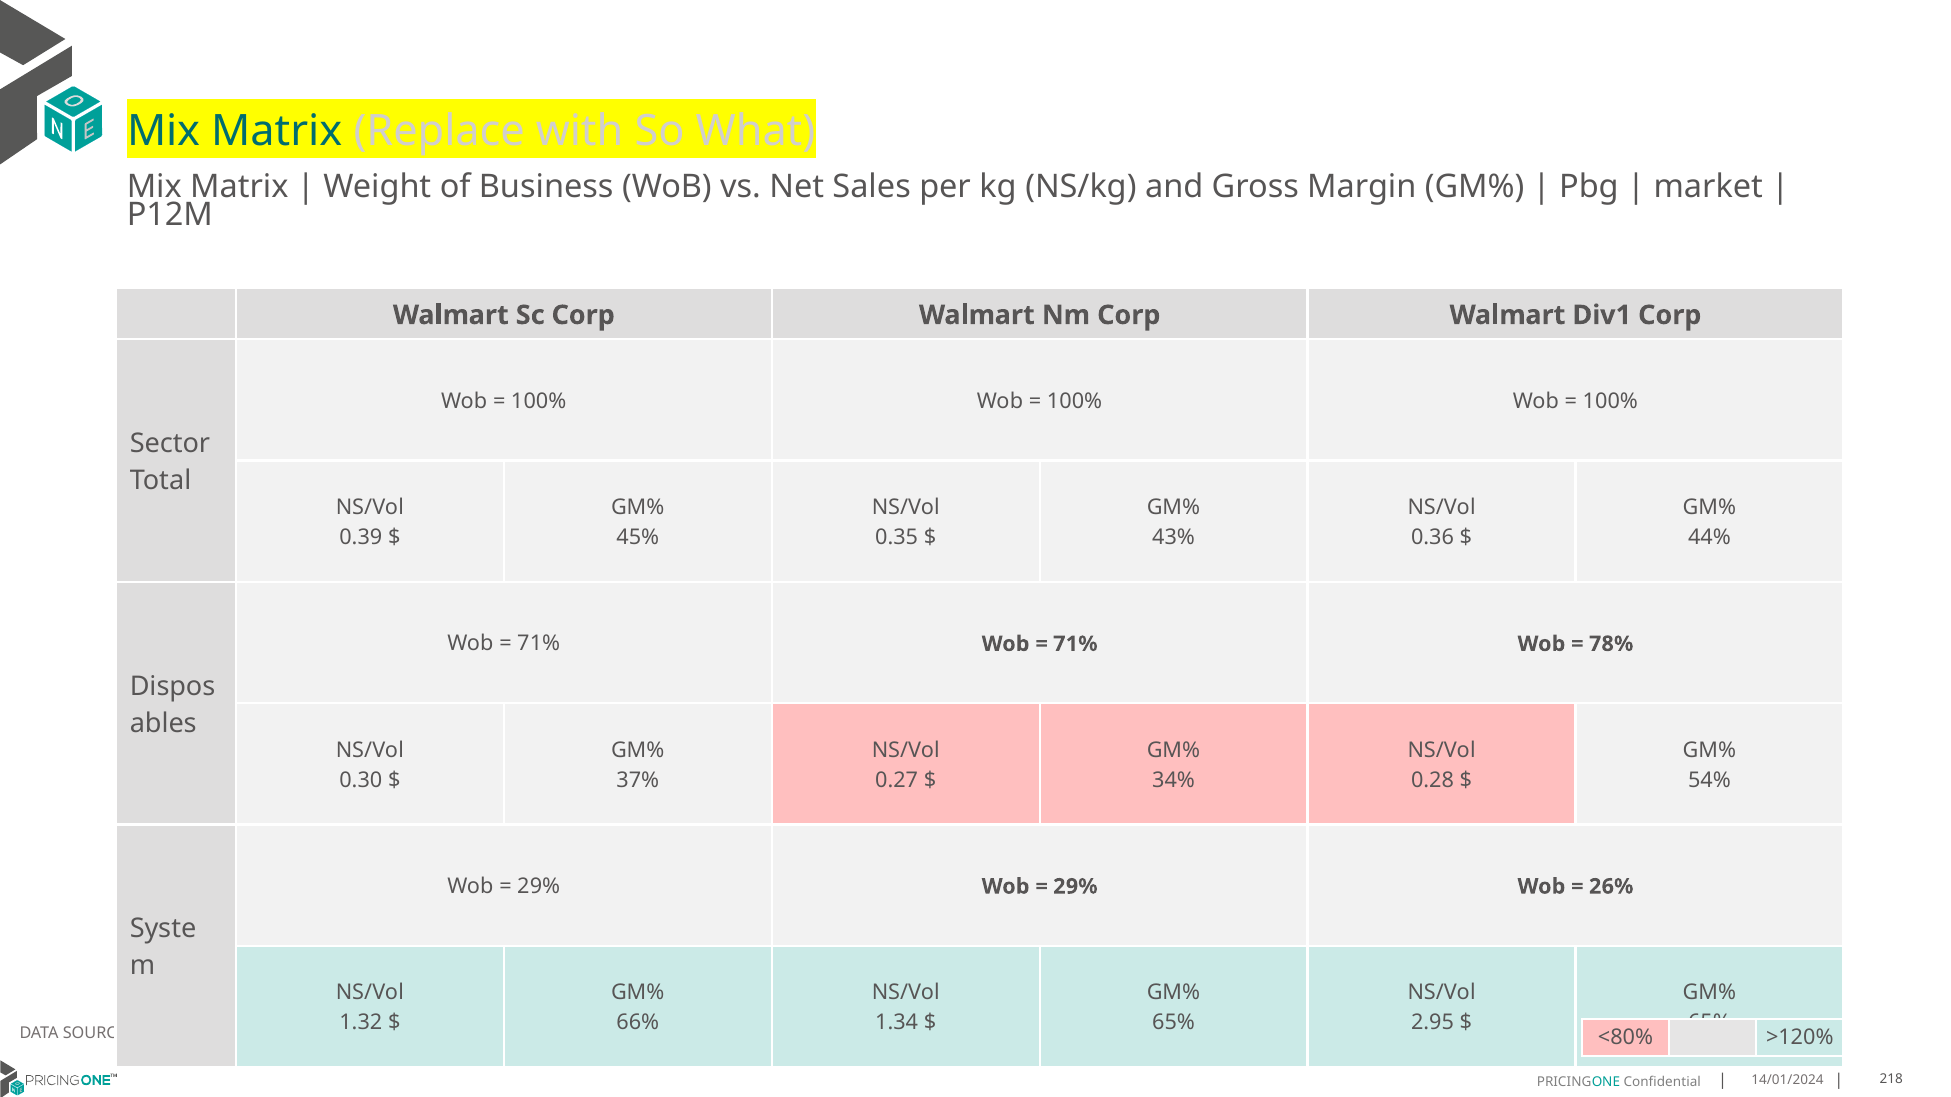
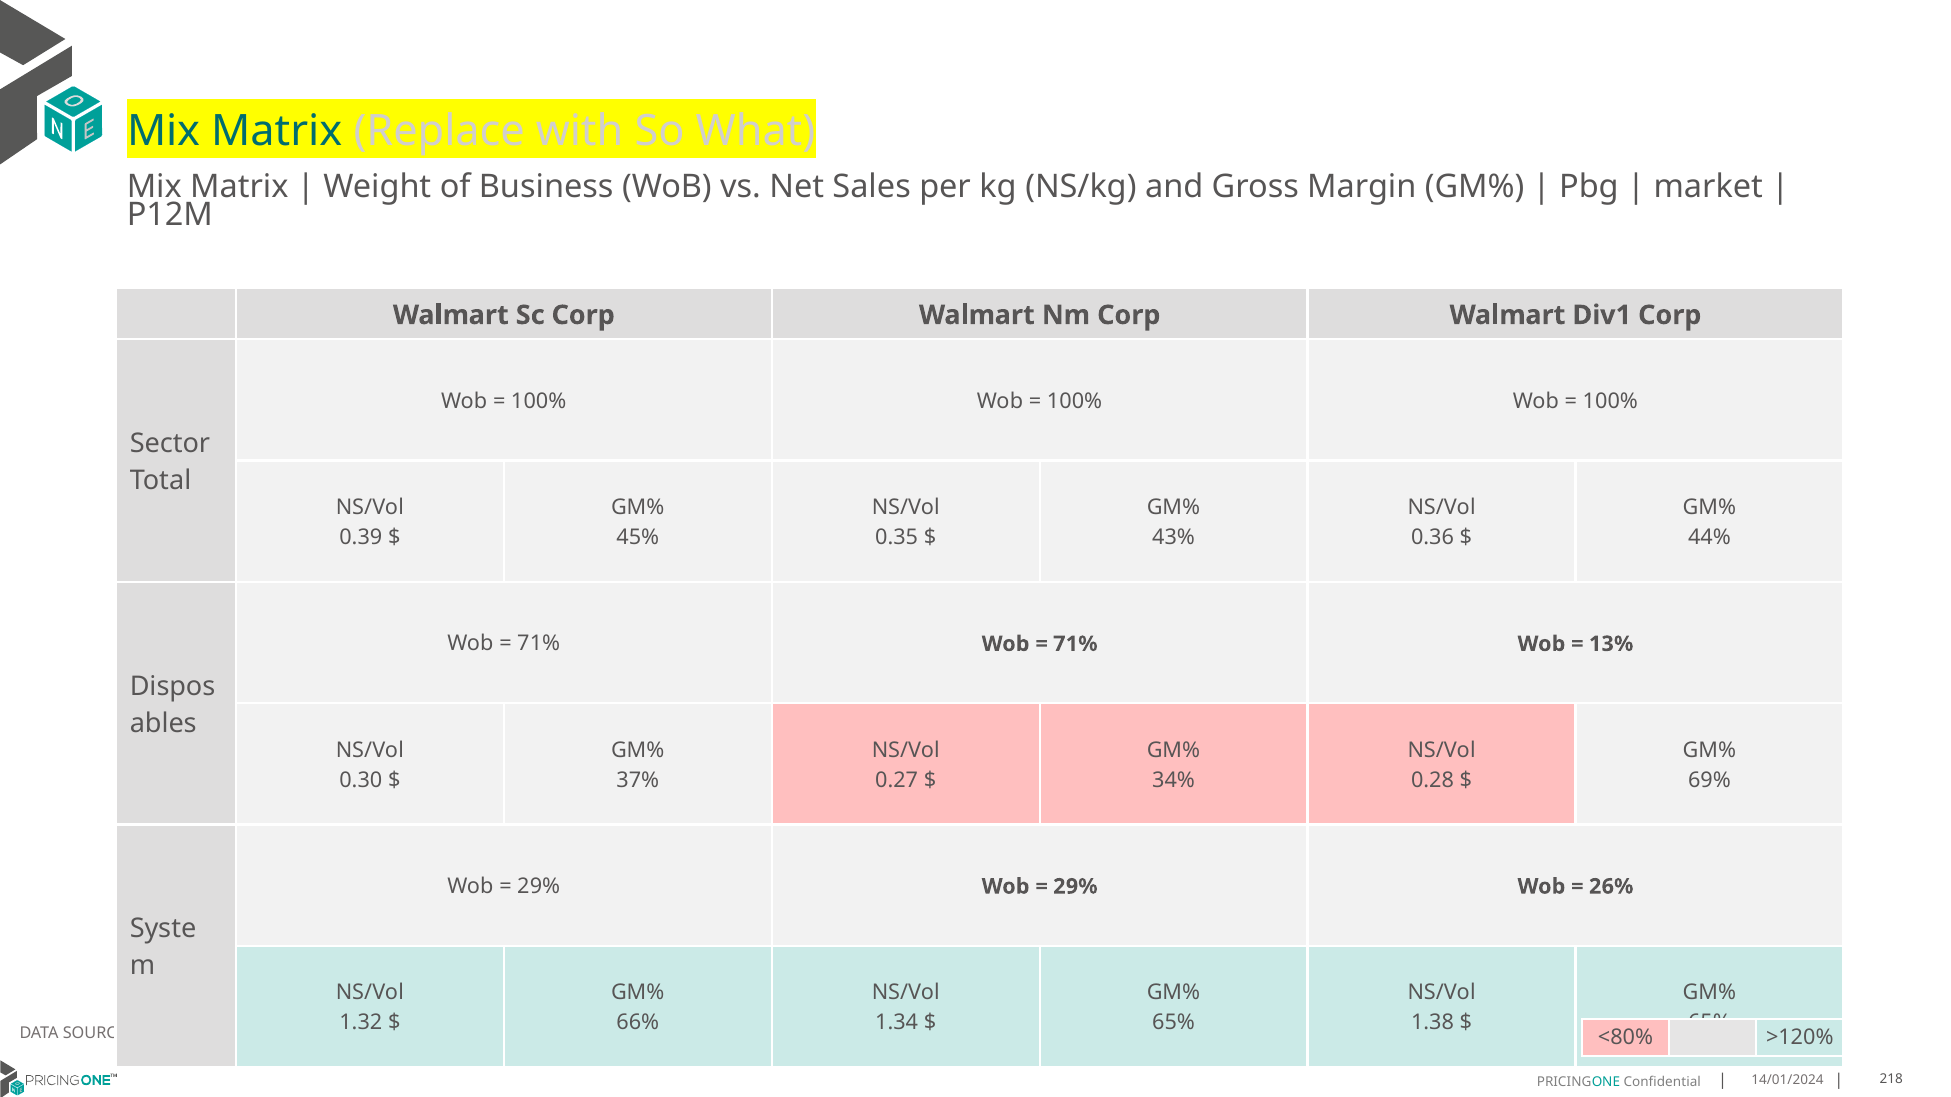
78%: 78% -> 13%
54%: 54% -> 69%
2.95: 2.95 -> 1.38
